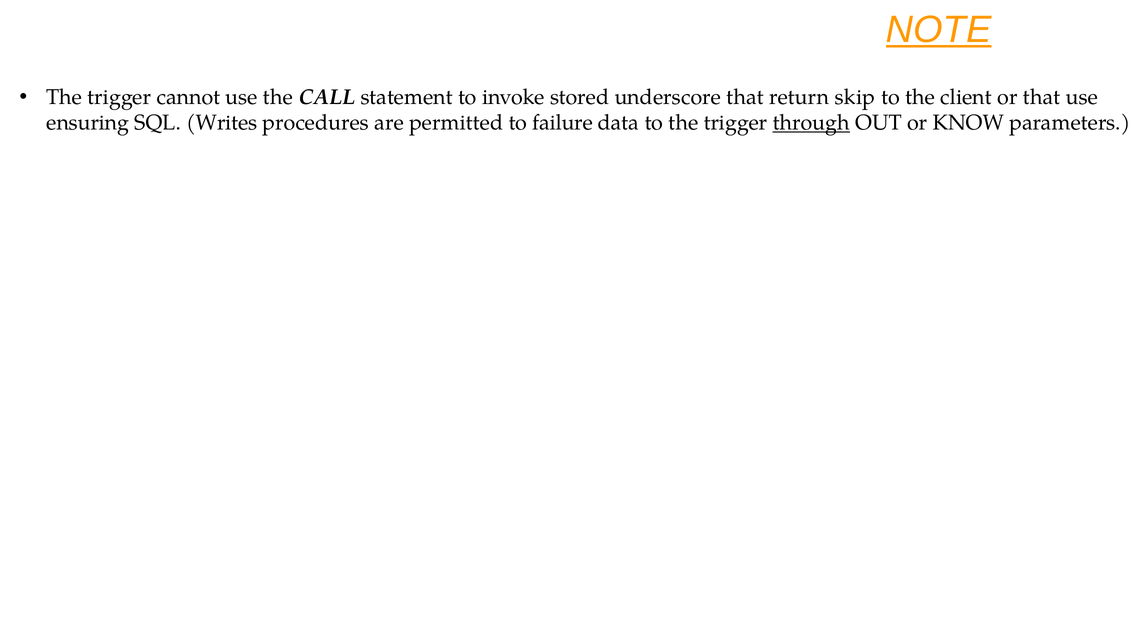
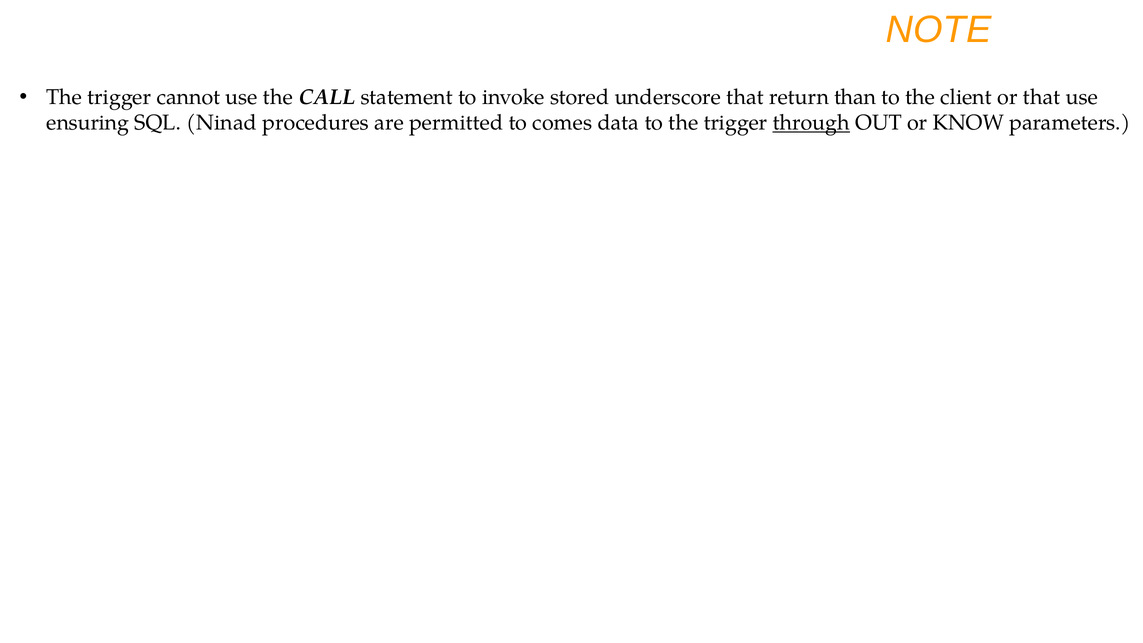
NOTE underline: present -> none
skip: skip -> than
Writes: Writes -> Ninad
failure: failure -> comes
